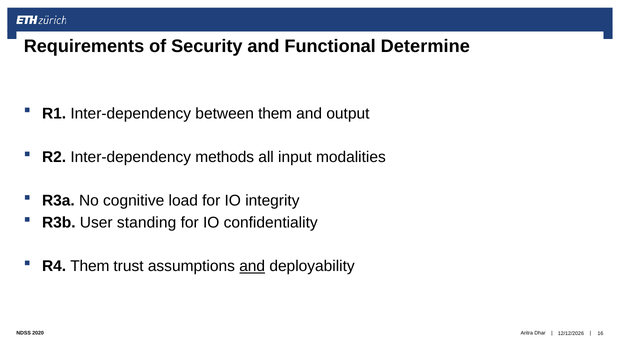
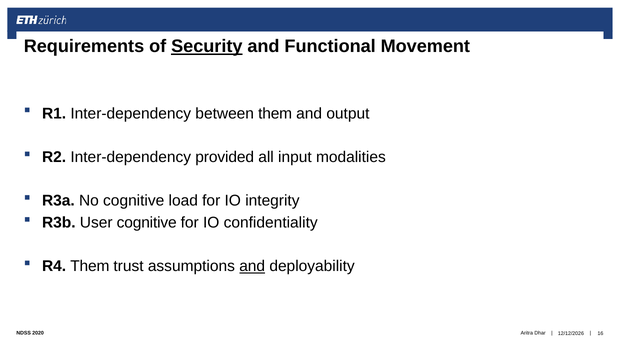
Security underline: none -> present
Determine: Determine -> Movement
methods: methods -> provided
User standing: standing -> cognitive
